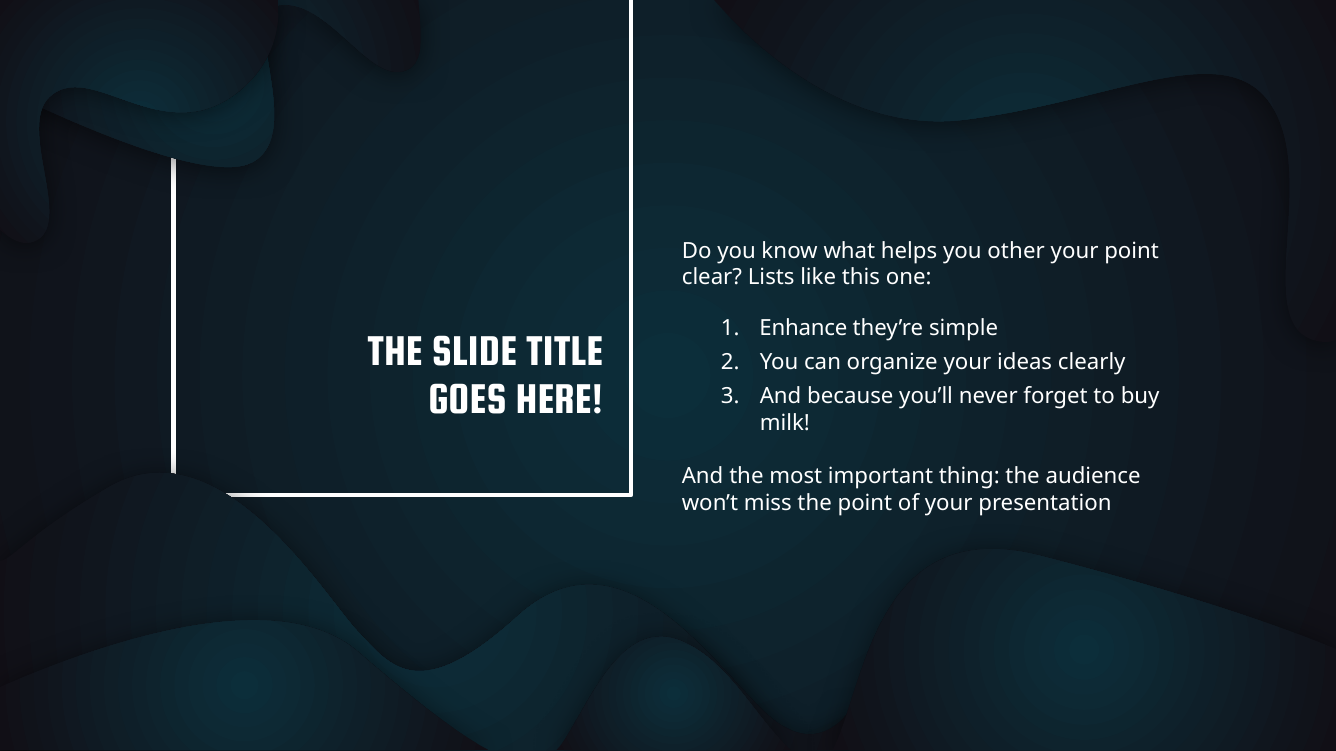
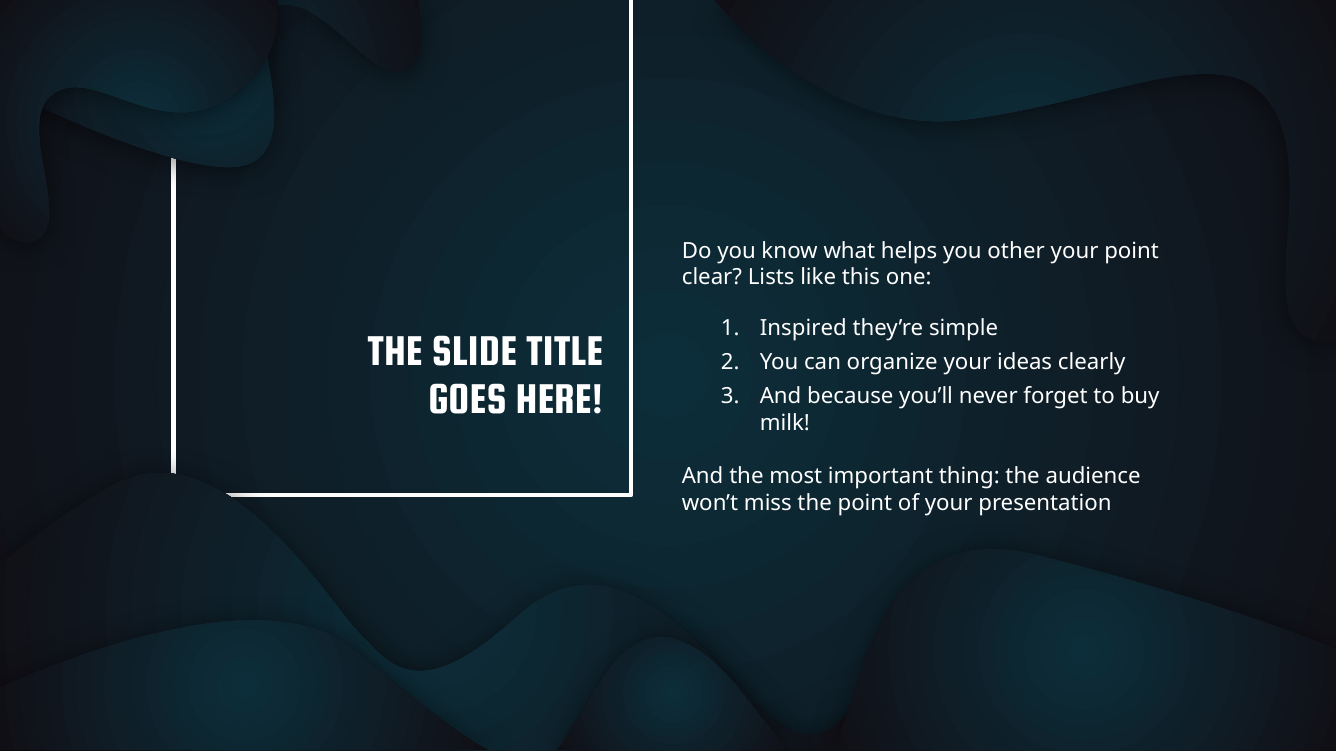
Enhance: Enhance -> Inspired
